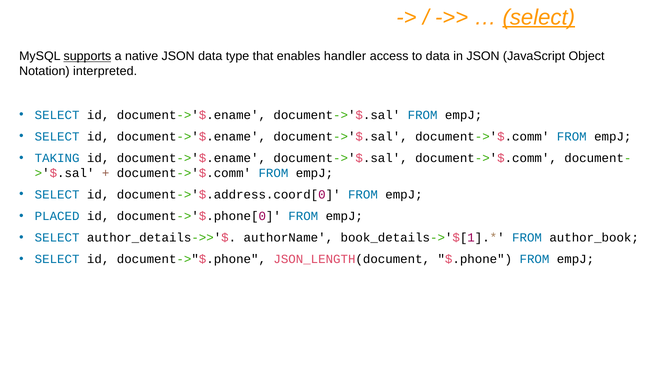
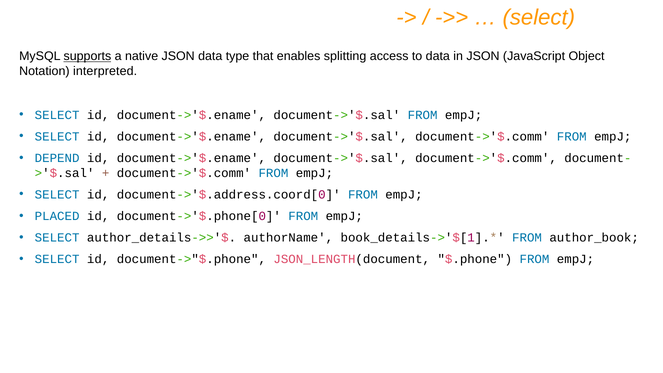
select at (539, 17) underline: present -> none
handler: handler -> splitting
TAKING: TAKING -> DEPEND
